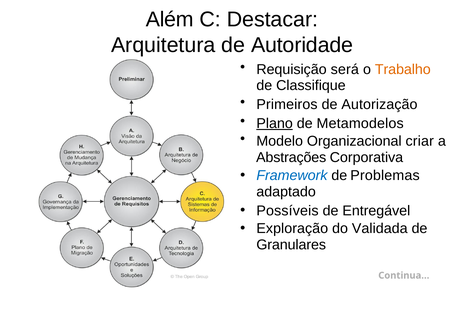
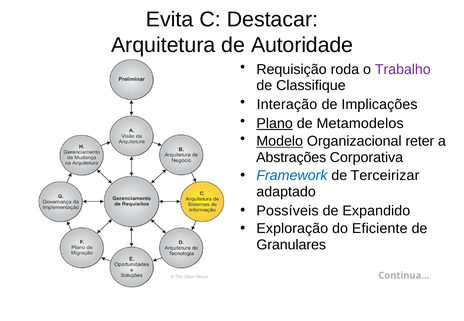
Além: Além -> Evita
será: será -> roda
Trabalho colour: orange -> purple
Primeiros: Primeiros -> Interação
Autorização: Autorização -> Implicações
Modelo underline: none -> present
criar: criar -> reter
Problemas: Problemas -> Terceirizar
Entregável: Entregável -> Expandido
Validada: Validada -> Eficiente
